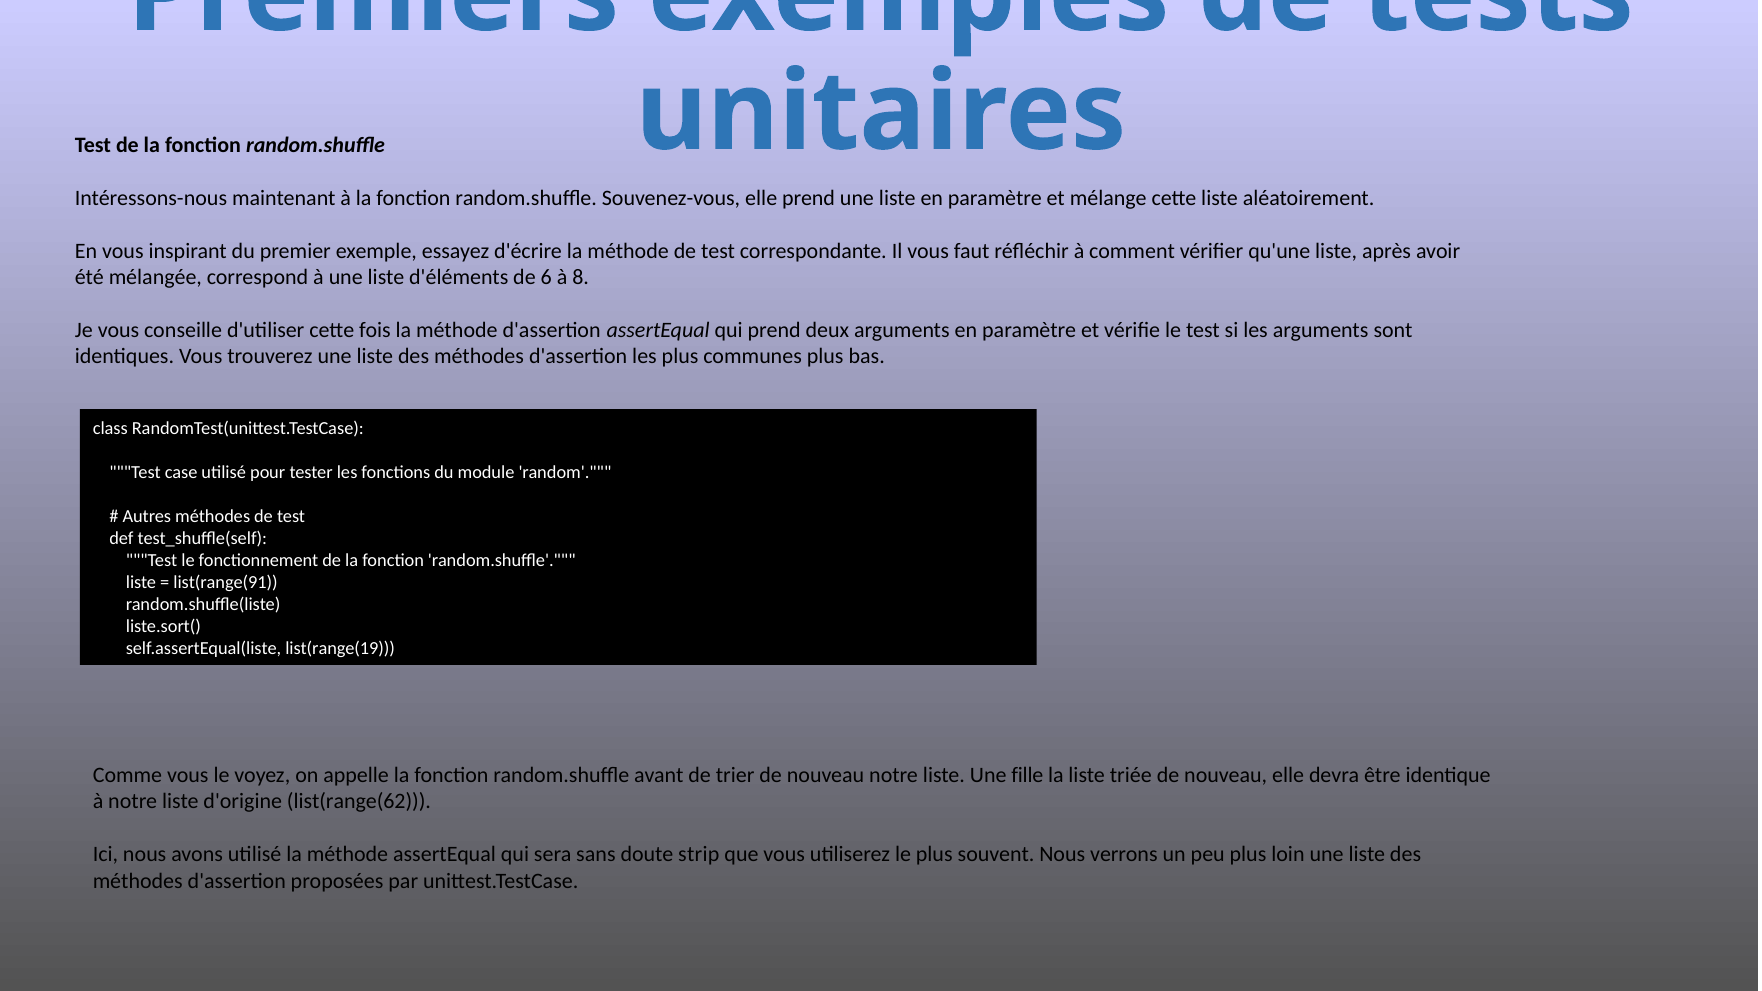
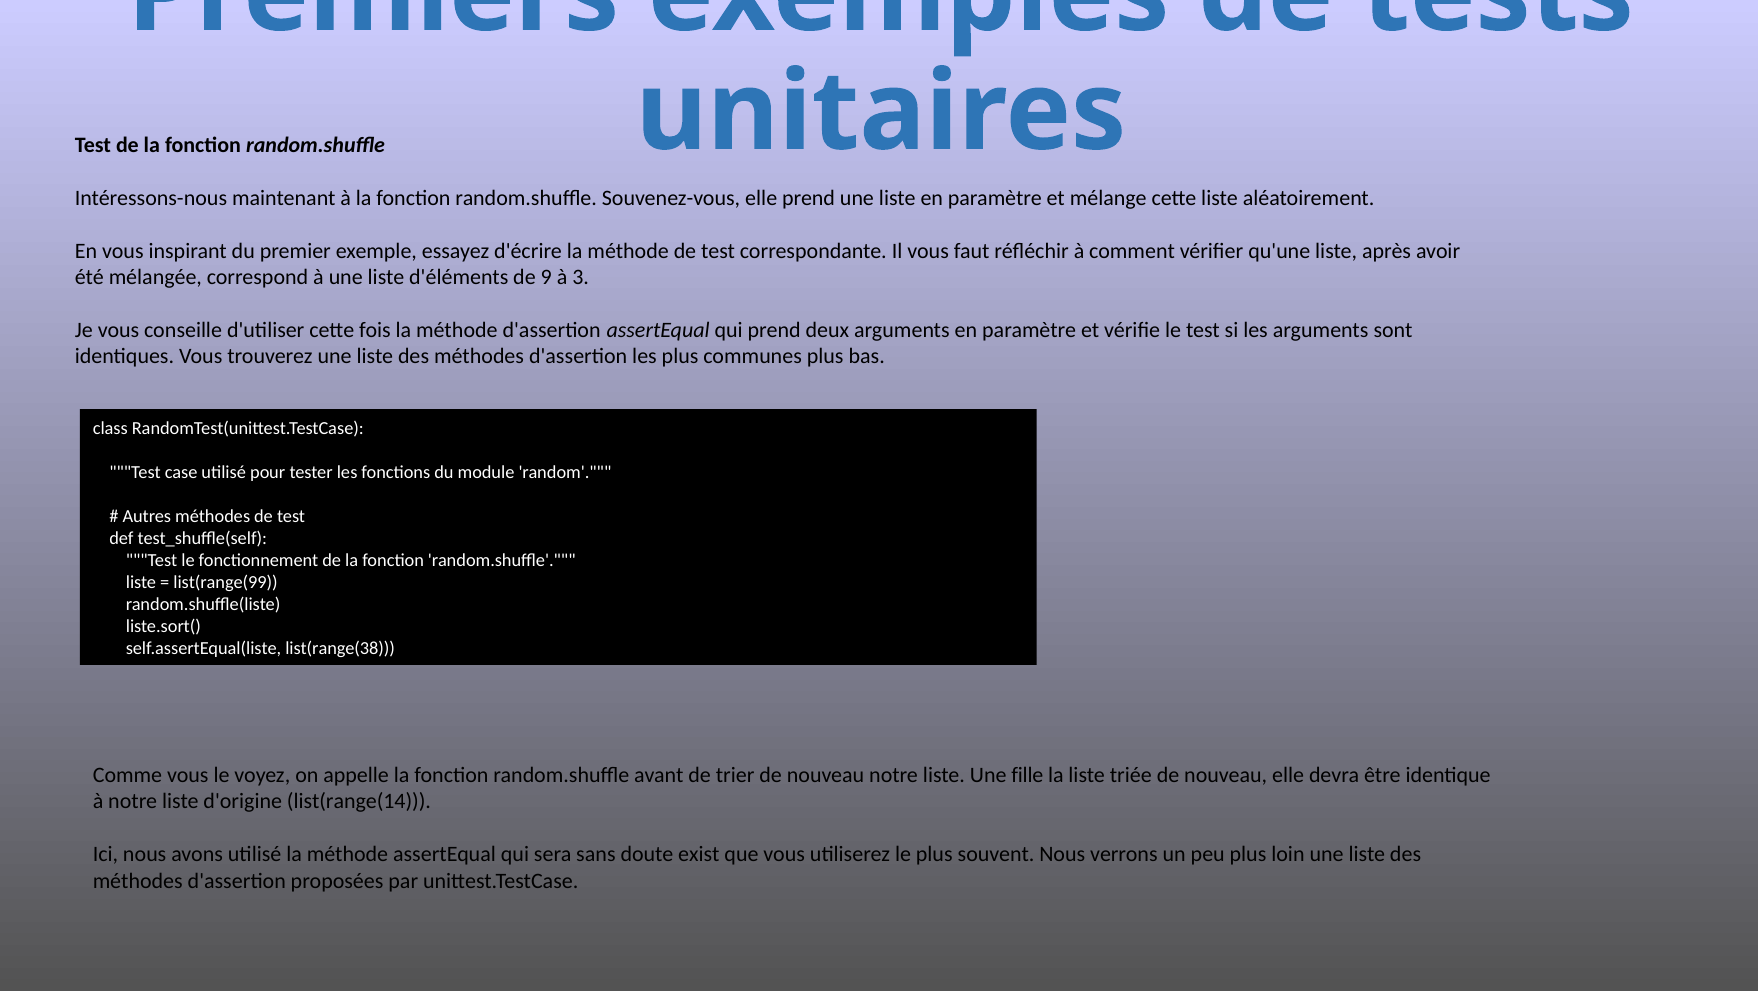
6: 6 -> 9
8: 8 -> 3
list(range(91: list(range(91 -> list(range(99
list(range(19: list(range(19 -> list(range(38
list(range(62: list(range(62 -> list(range(14
strip: strip -> exist
